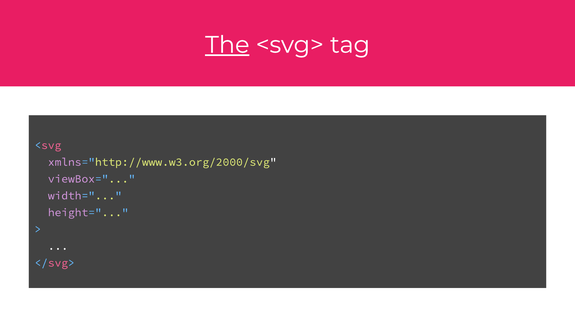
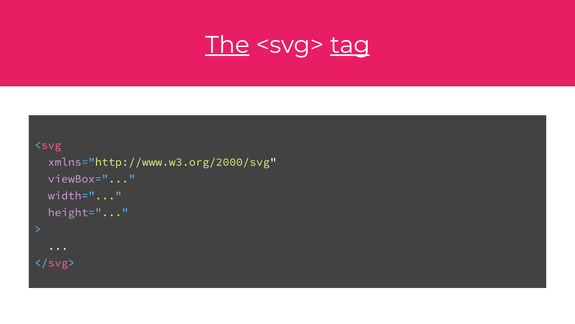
tag underline: none -> present
